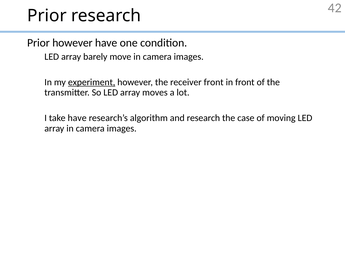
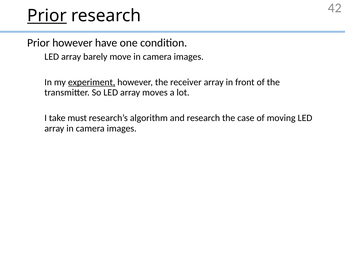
Prior at (47, 16) underline: none -> present
receiver front: front -> array
take have: have -> must
